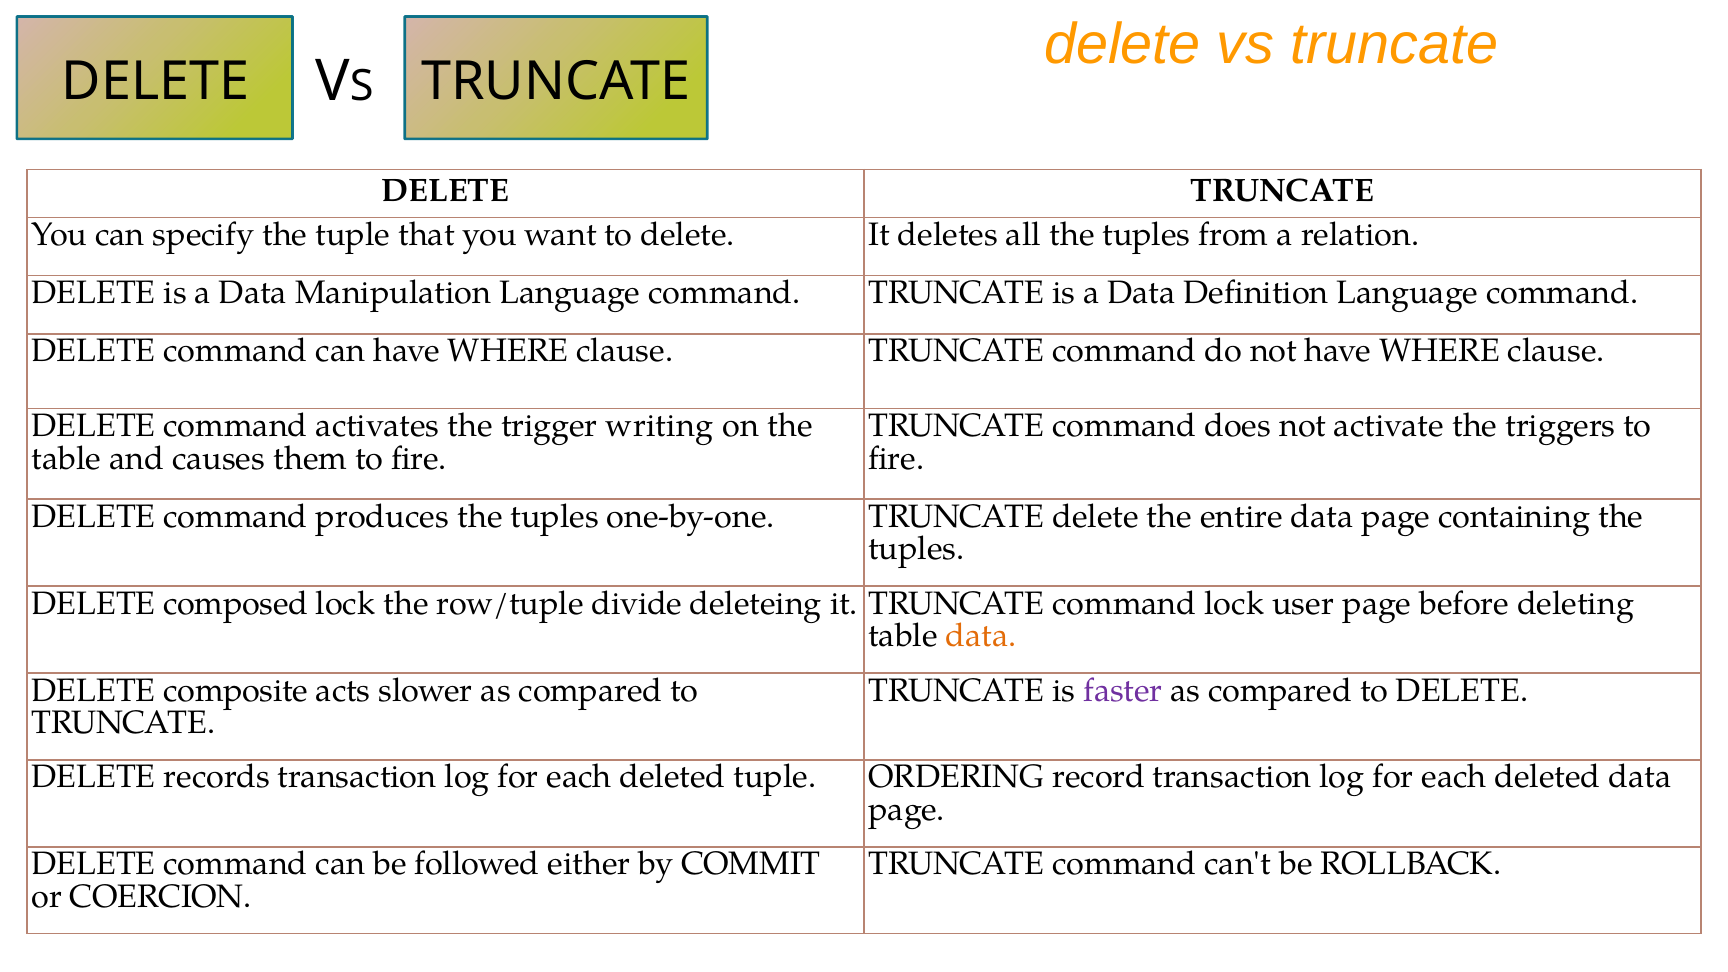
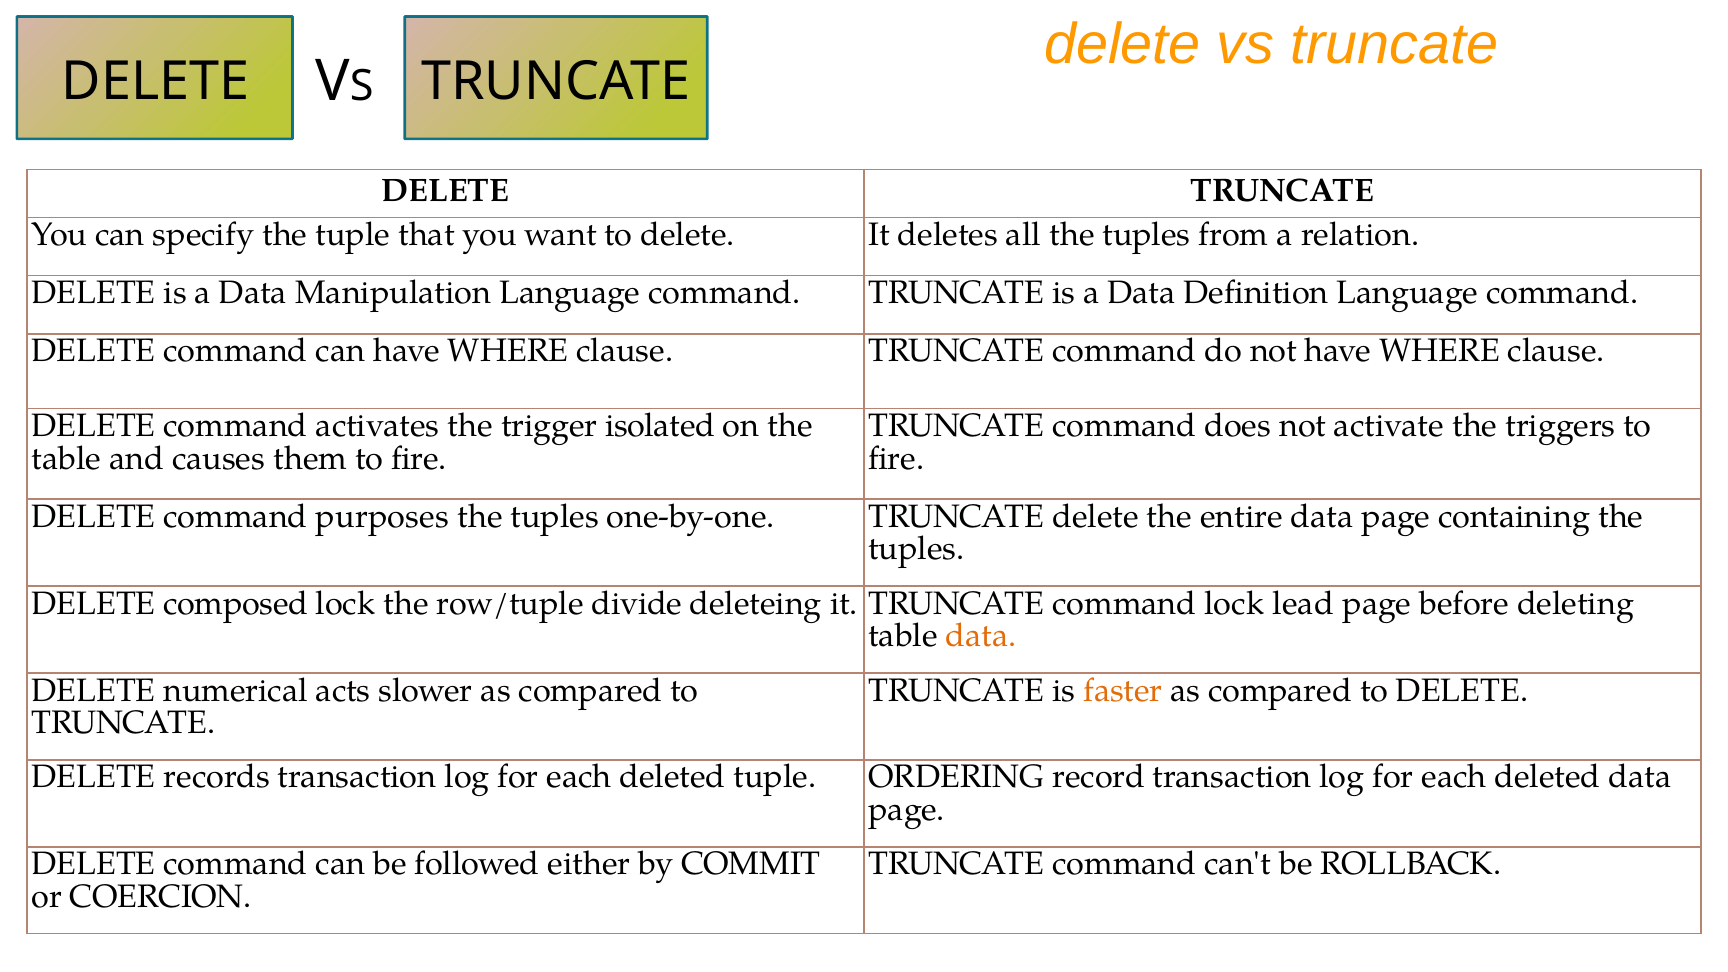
writing: writing -> isolated
produces: produces -> purposes
user: user -> lead
composite: composite -> numerical
faster colour: purple -> orange
